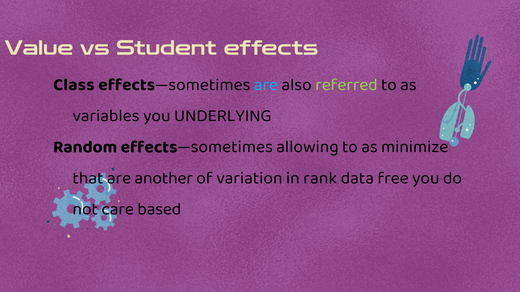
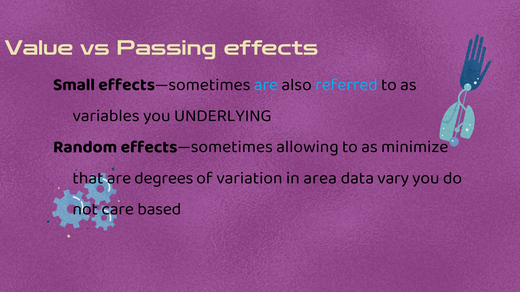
Student: Student -> Passing
Class: Class -> Small
referred colour: light green -> light blue
another: another -> degrees
rank: rank -> area
free: free -> vary
